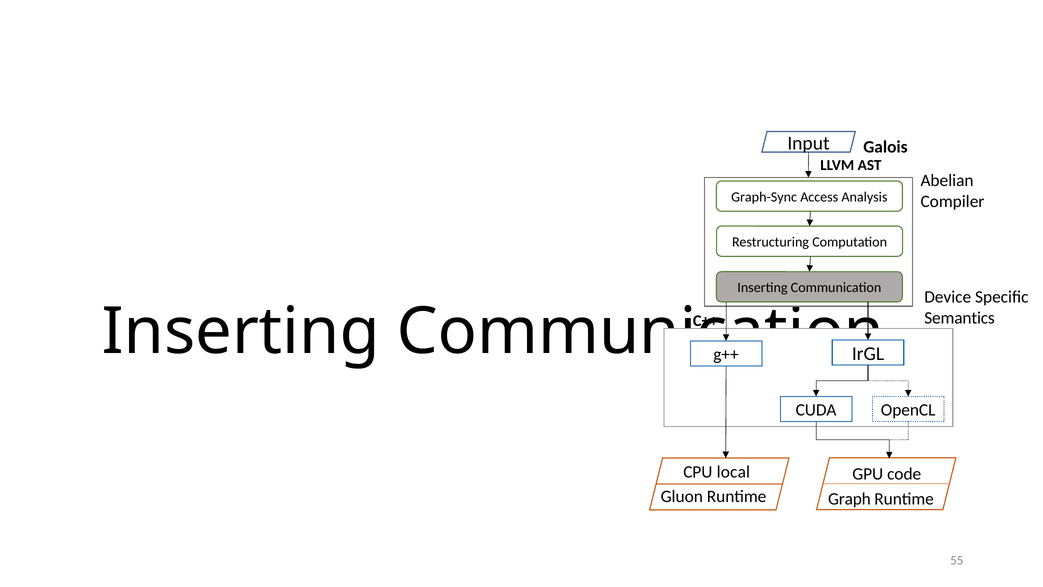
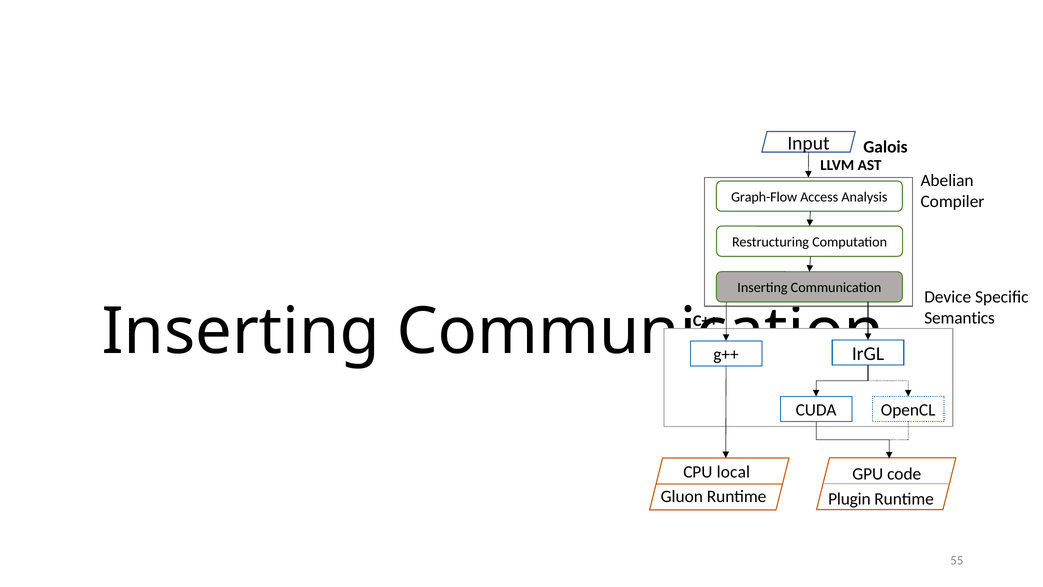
Graph-Sync: Graph-Sync -> Graph-Flow
Graph: Graph -> Plugin
